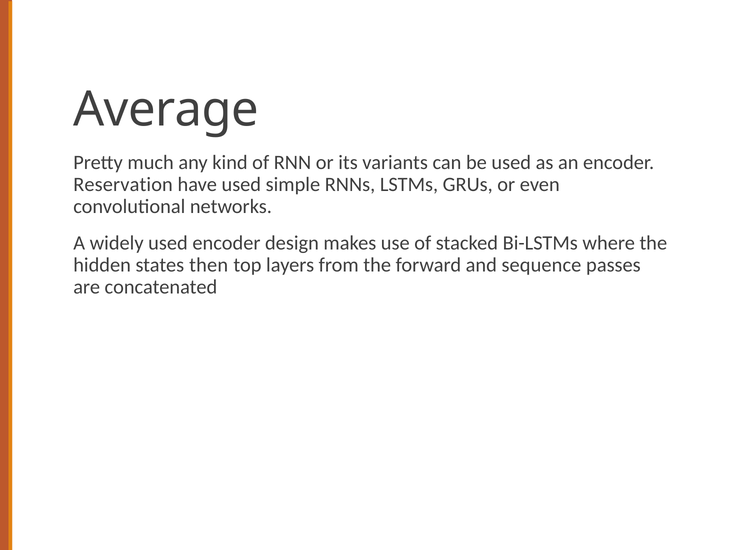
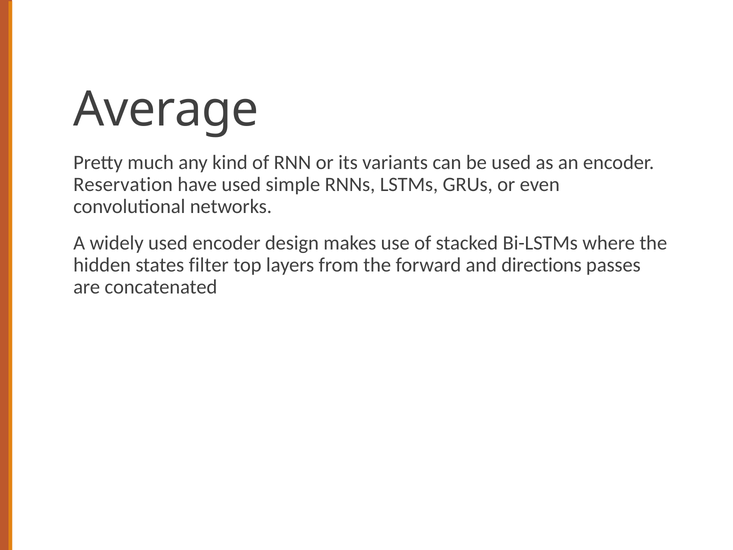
then: then -> filter
sequence: sequence -> directions
